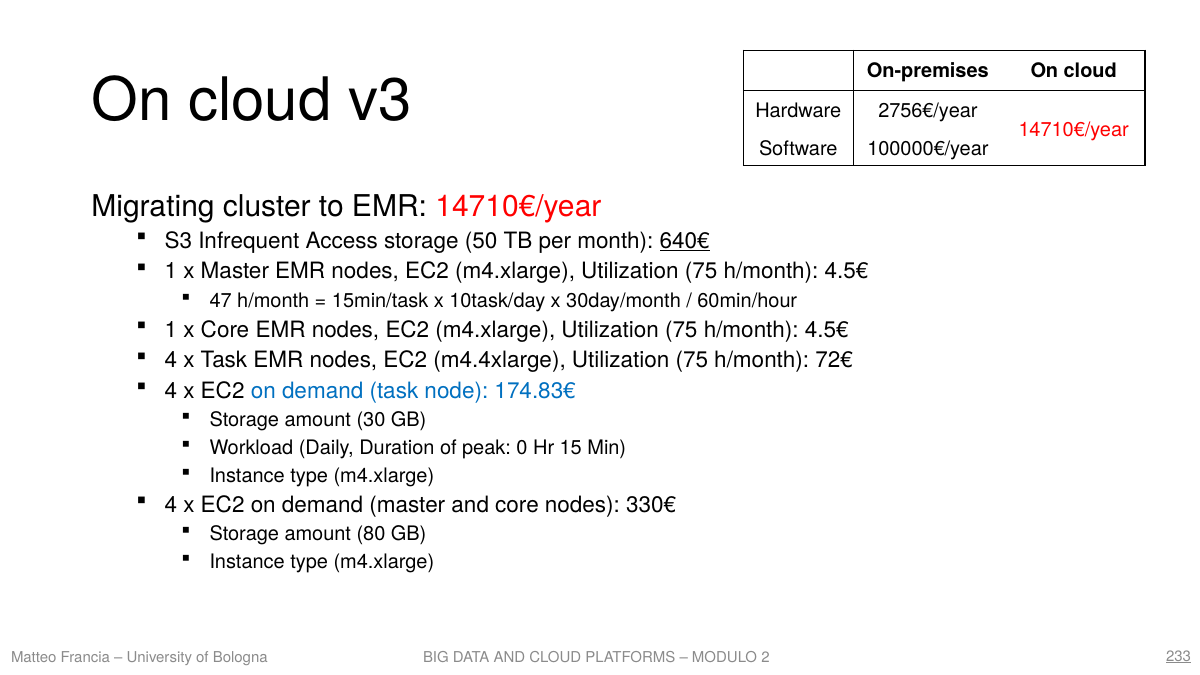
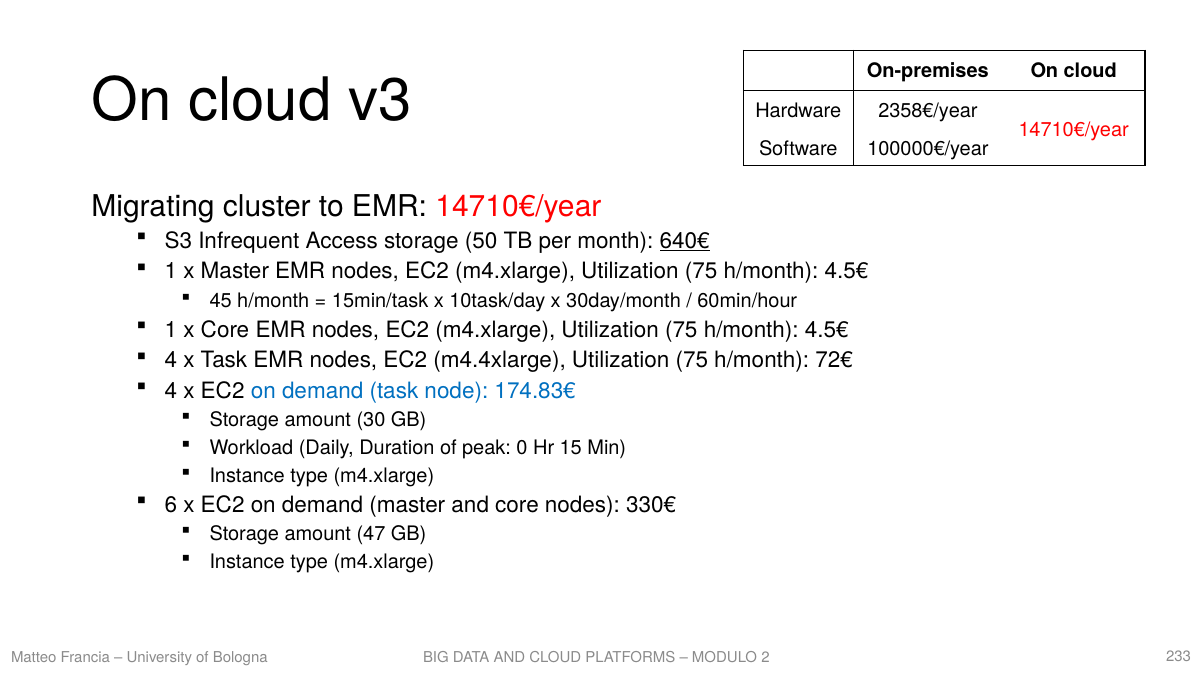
2756€/year: 2756€/year -> 2358€/year
47: 47 -> 45
4 at (171, 505): 4 -> 6
80: 80 -> 47
233 underline: present -> none
